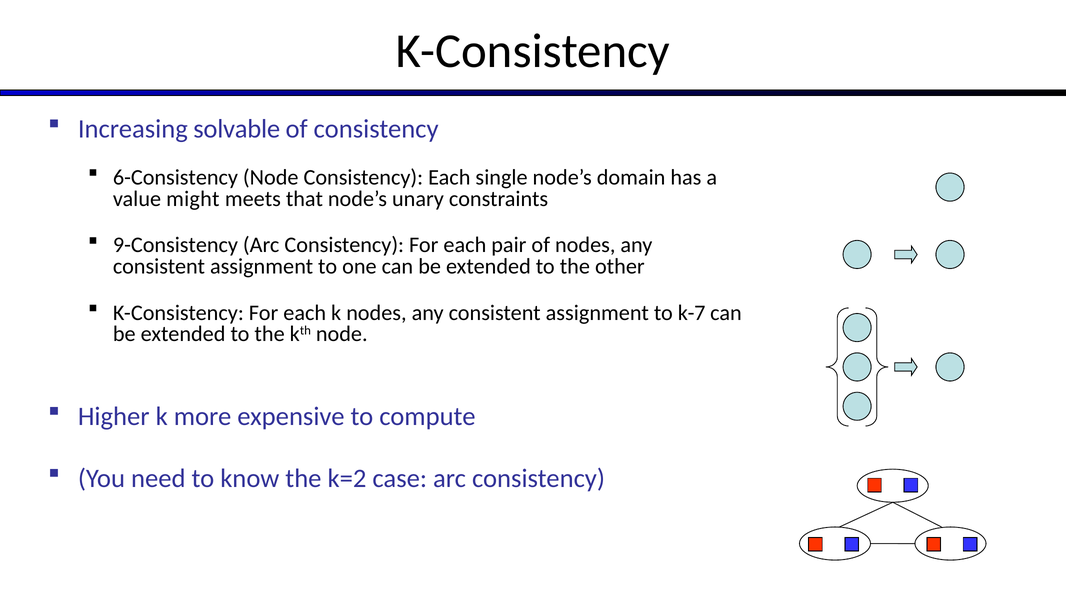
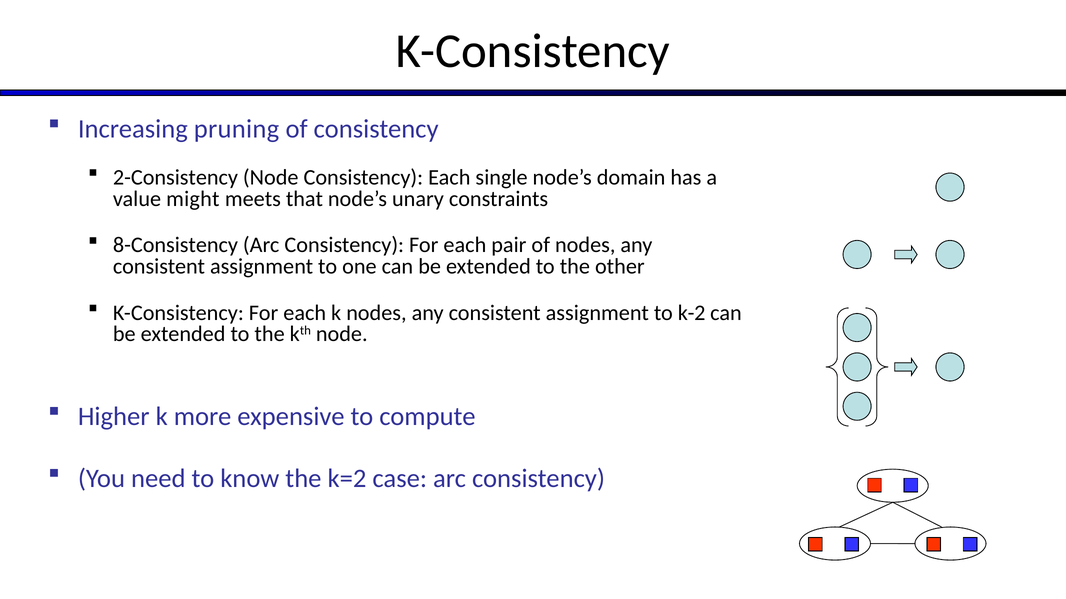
solvable: solvable -> pruning
6-Consistency: 6-Consistency -> 2-Consistency
9-Consistency: 9-Consistency -> 8-Consistency
k-7: k-7 -> k-2
